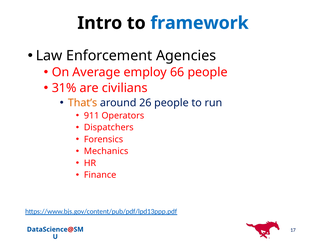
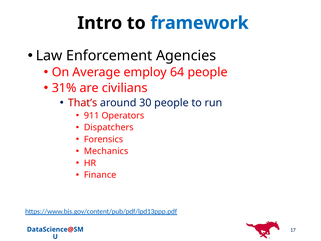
66: 66 -> 64
That’s colour: orange -> red
26: 26 -> 30
